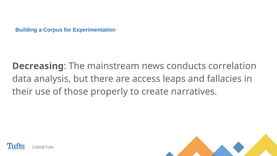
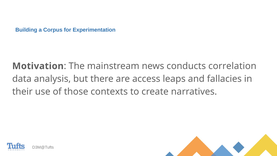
Decreasing: Decreasing -> Motivation
properly: properly -> contexts
